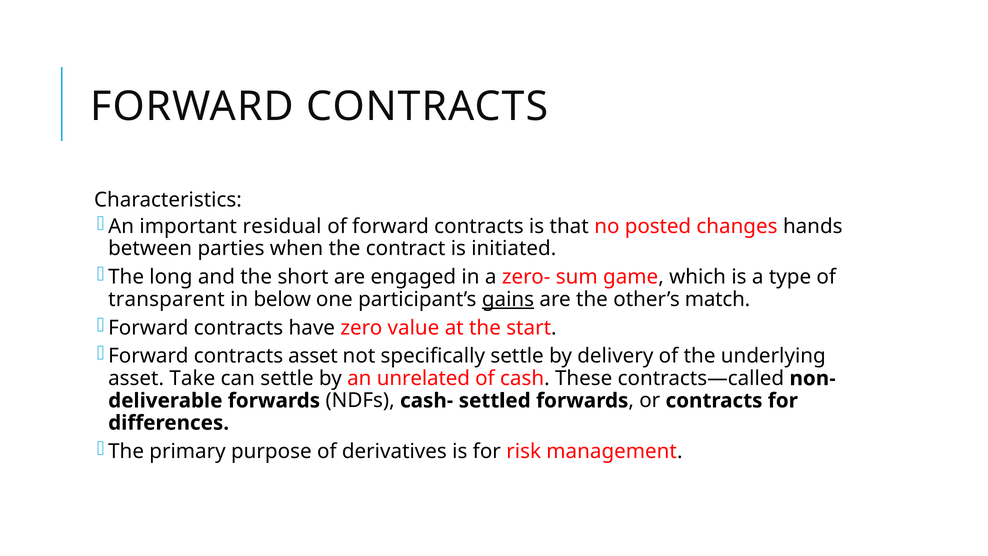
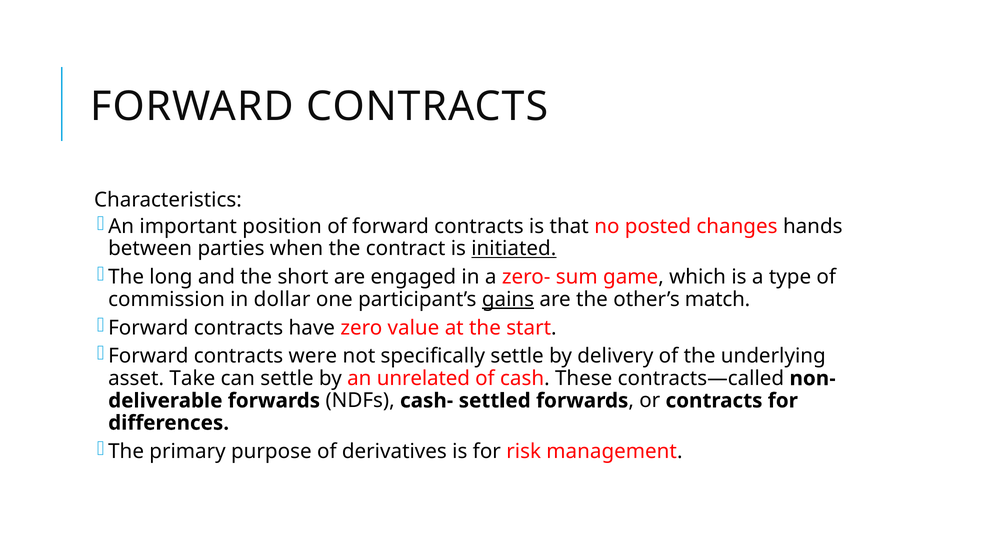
residual: residual -> position
initiated underline: none -> present
transparent: transparent -> commission
below: below -> dollar
contracts asset: asset -> were
